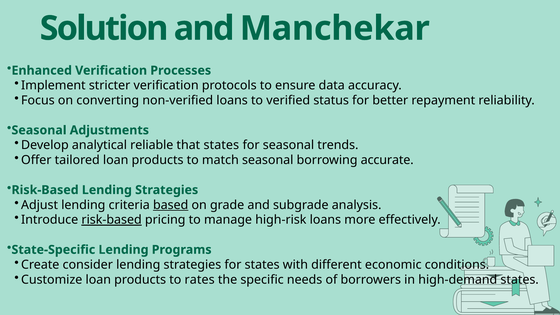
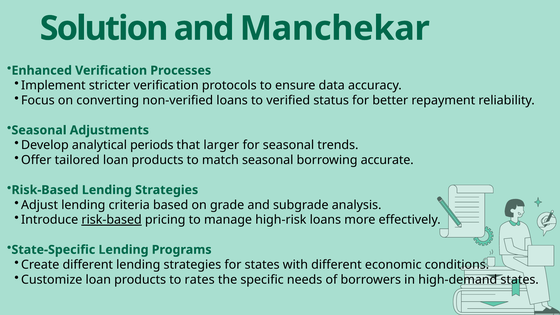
reliable: reliable -> periods
that states: states -> larger
based underline: present -> none
Create consider: consider -> different
